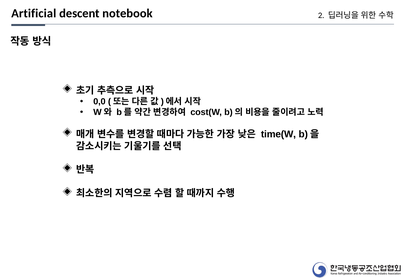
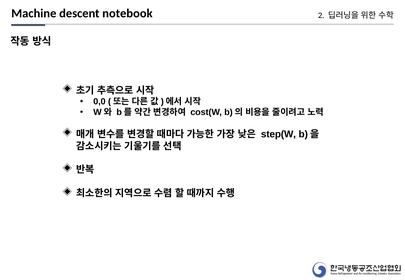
Artificial: Artificial -> Machine
time(W: time(W -> step(W
